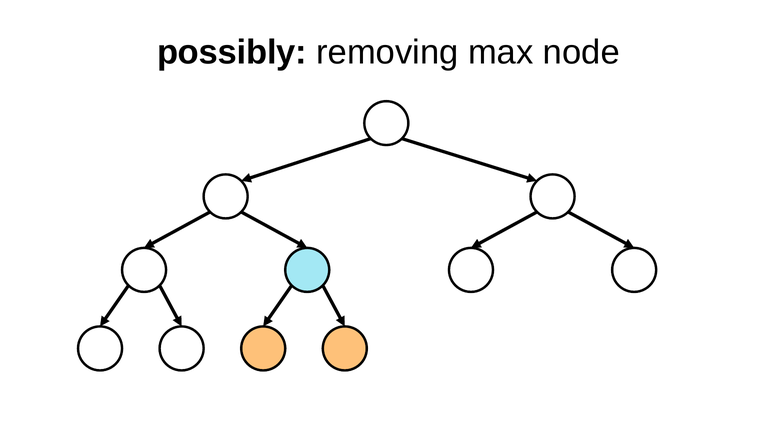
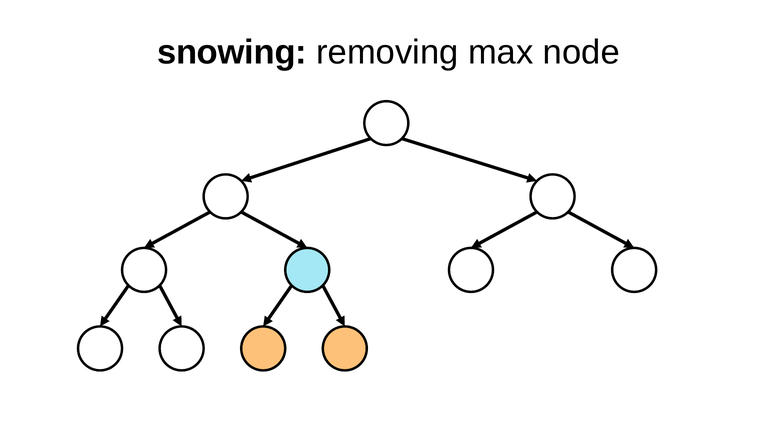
possibly: possibly -> snowing
